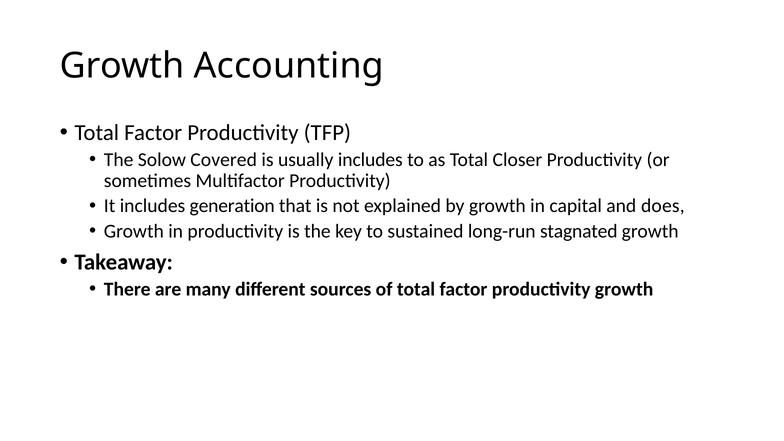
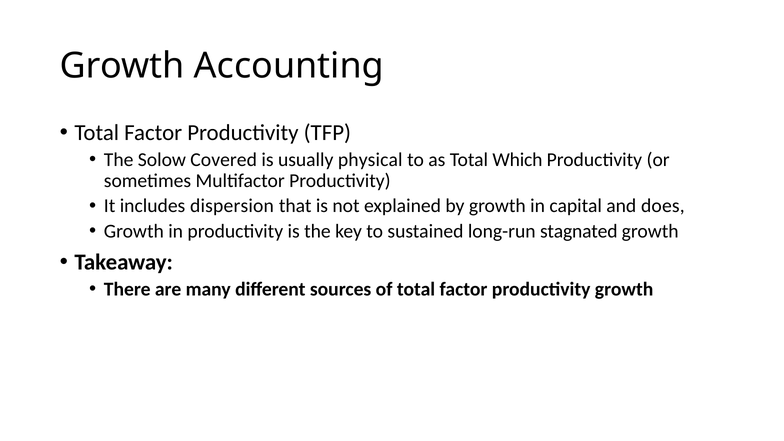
usually includes: includes -> physical
Closer: Closer -> Which
generation: generation -> dispersion
